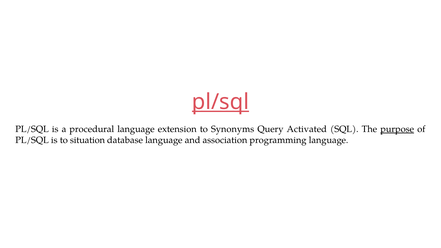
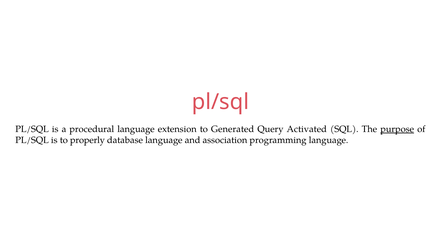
pl/sql at (220, 102) underline: present -> none
Synonyms: Synonyms -> Generated
situation: situation -> properly
